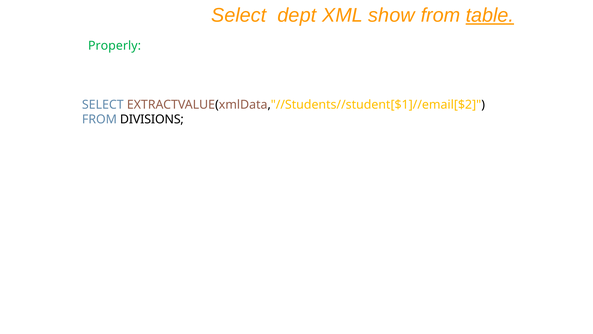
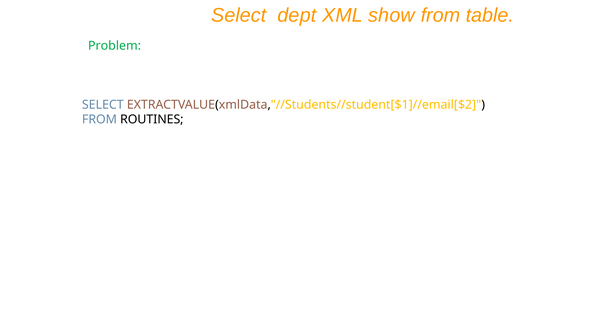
table underline: present -> none
Properly: Properly -> Problem
DIVISIONS: DIVISIONS -> ROUTINES
